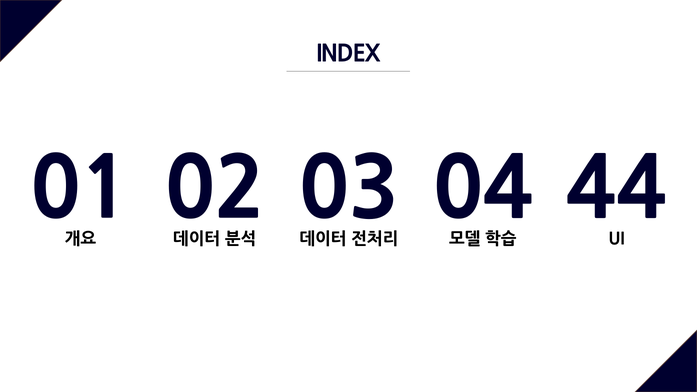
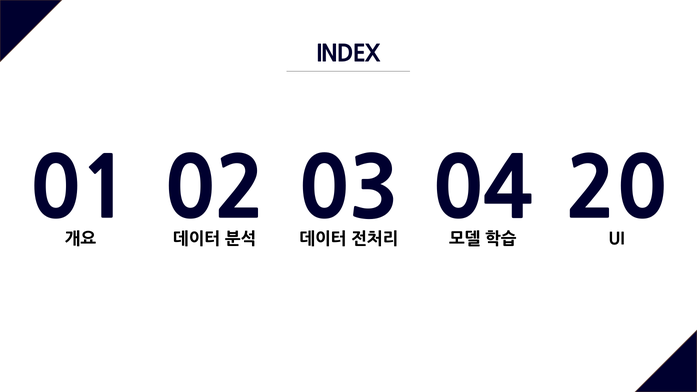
44: 44 -> 20
